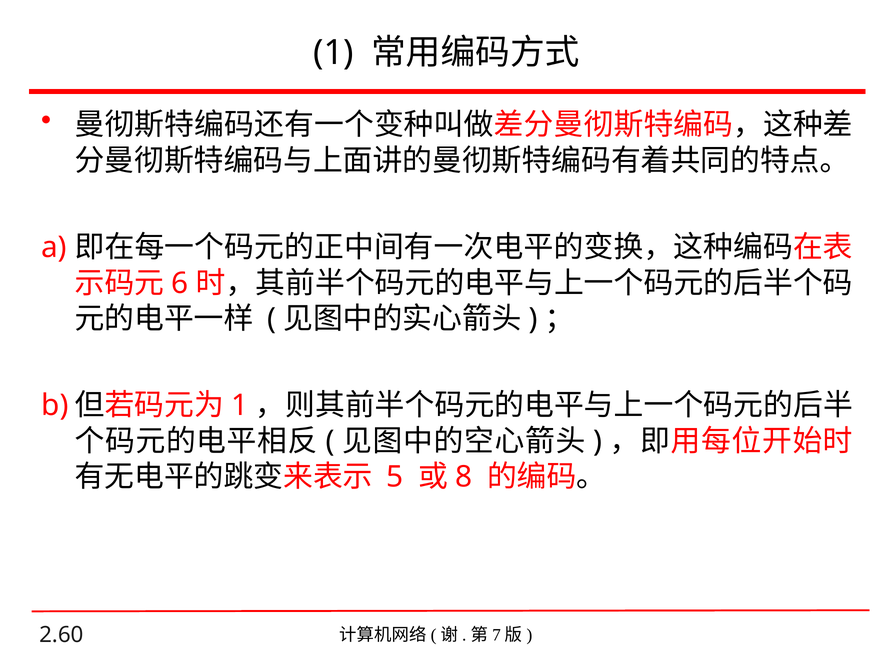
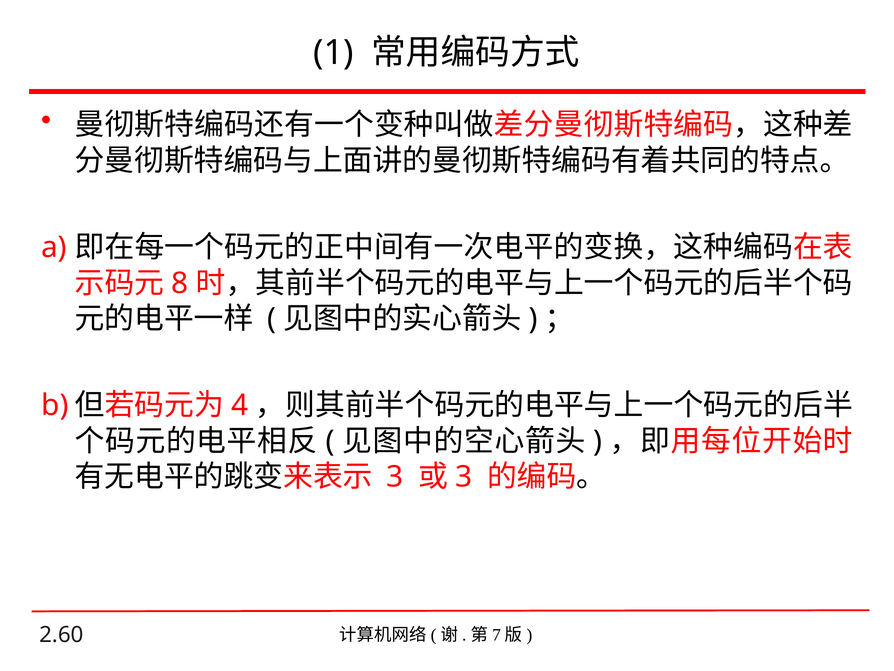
6: 6 -> 8
1 at (240, 405): 1 -> 4
5 at (395, 477): 5 -> 3
8 at (464, 477): 8 -> 3
